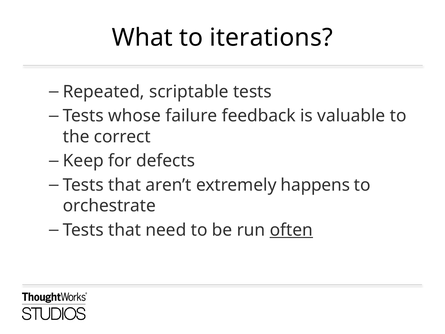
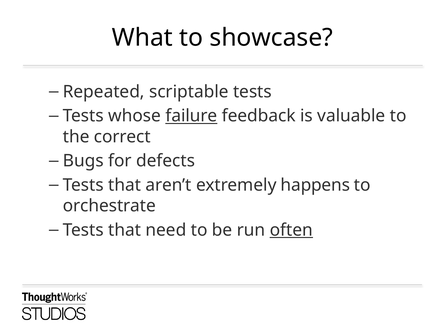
iterations: iterations -> showcase
failure underline: none -> present
Keep: Keep -> Bugs
